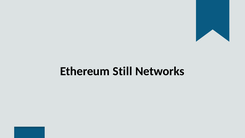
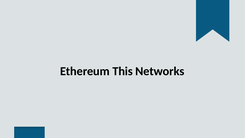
Still: Still -> This
